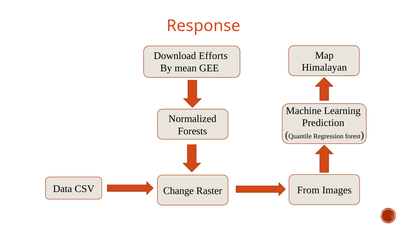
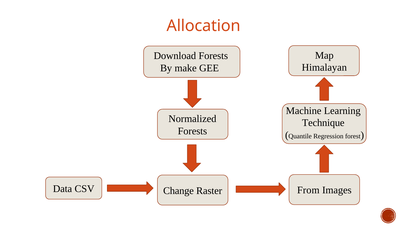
Response: Response -> Allocation
Download Efforts: Efforts -> Forests
mean: mean -> make
Prediction: Prediction -> Technique
